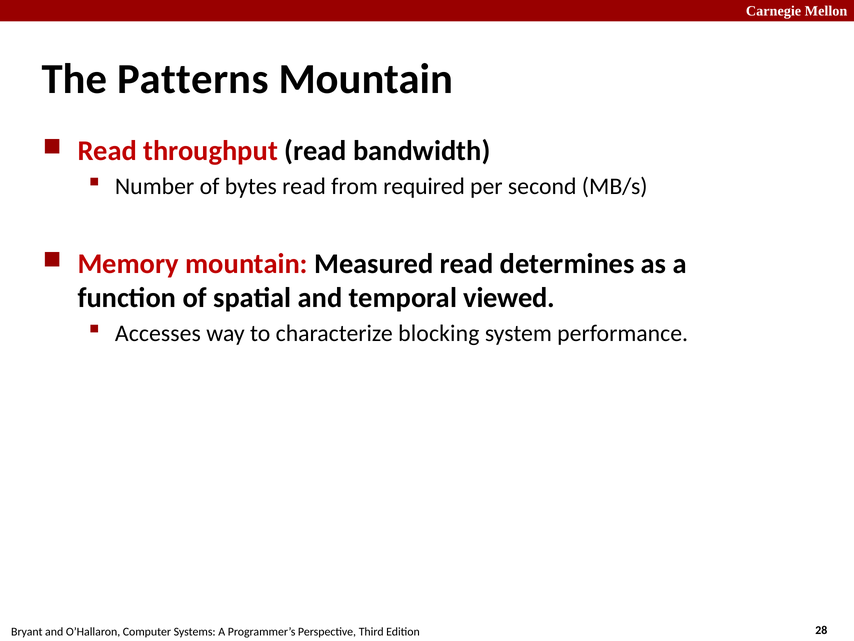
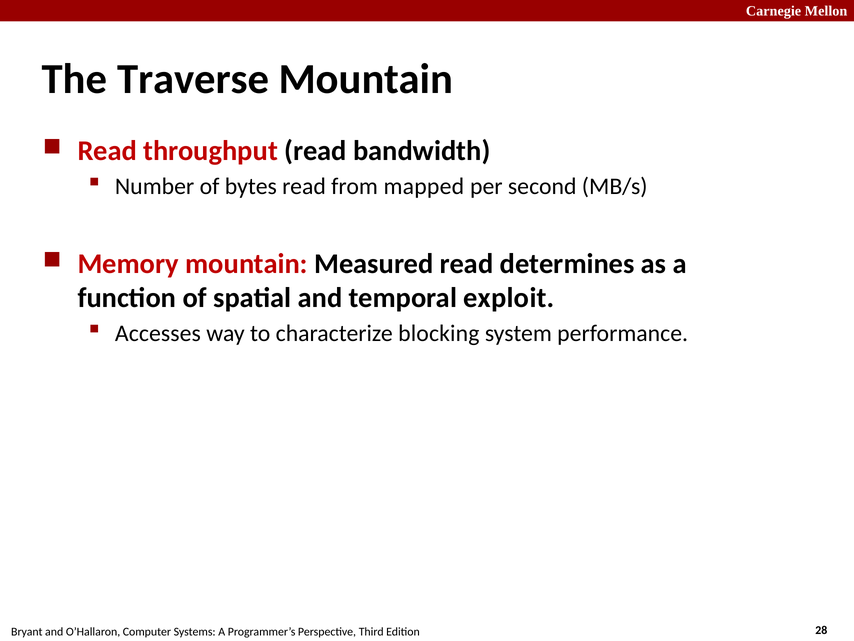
Patterns: Patterns -> Traverse
required: required -> mapped
viewed: viewed -> exploit
